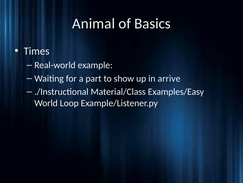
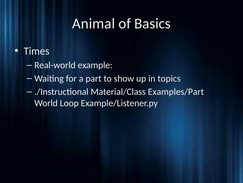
arrive: arrive -> topics
Examples/Easy: Examples/Easy -> Examples/Part
